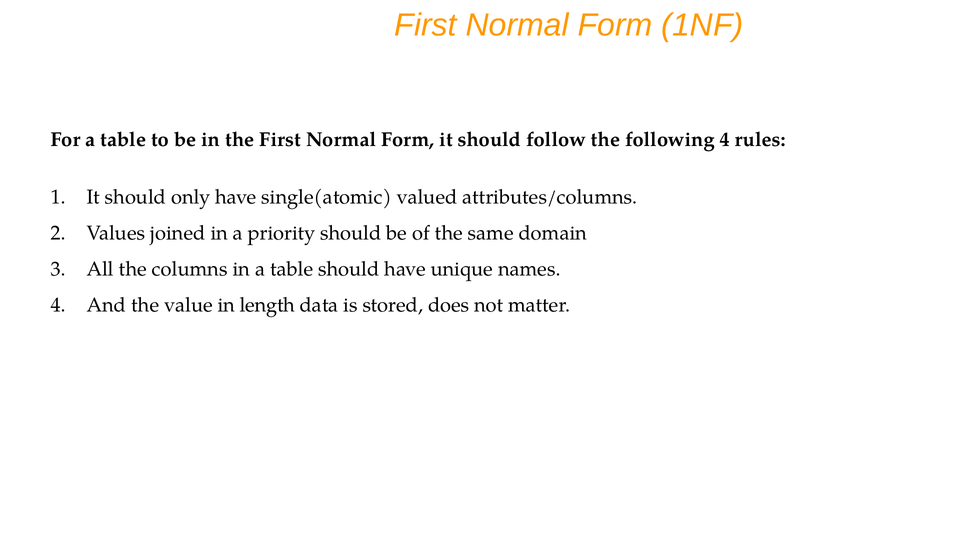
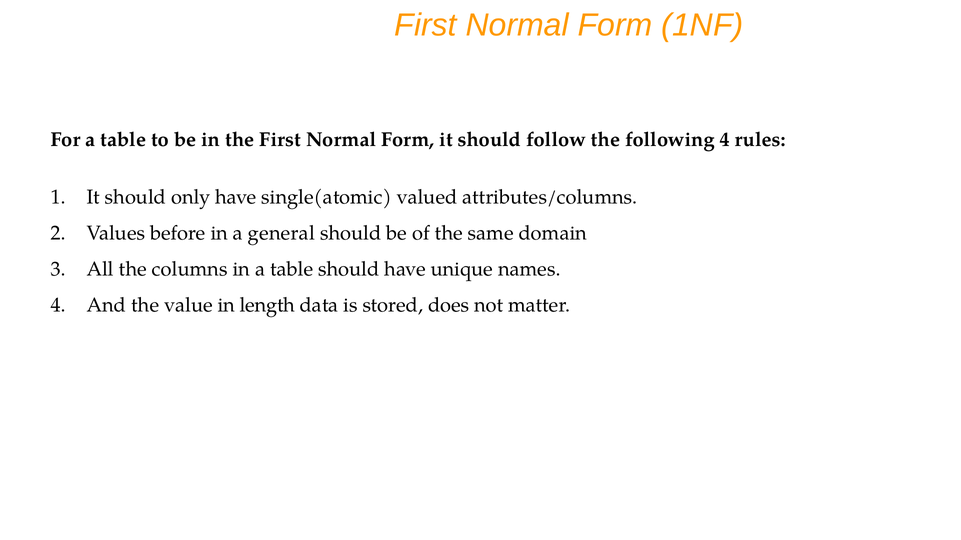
joined: joined -> before
priority: priority -> general
